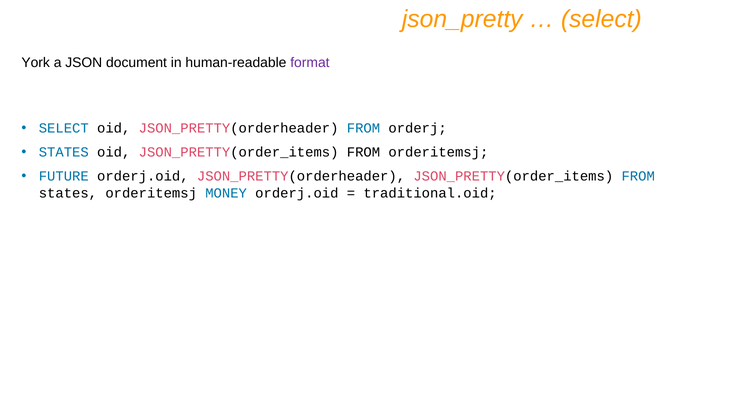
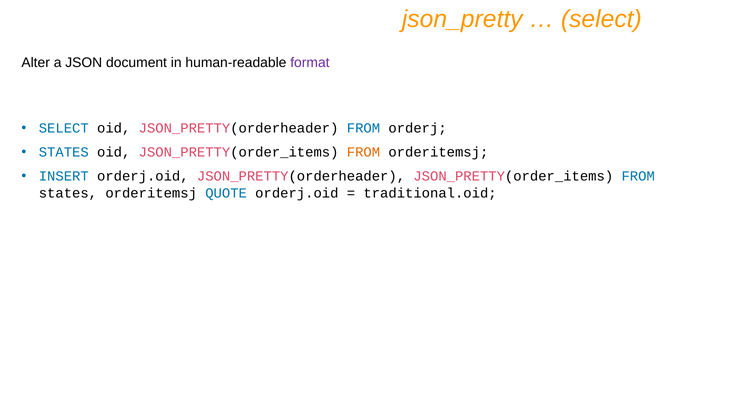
York: York -> Alter
FROM at (363, 152) colour: black -> orange
FUTURE: FUTURE -> INSERT
MONEY: MONEY -> QUOTE
